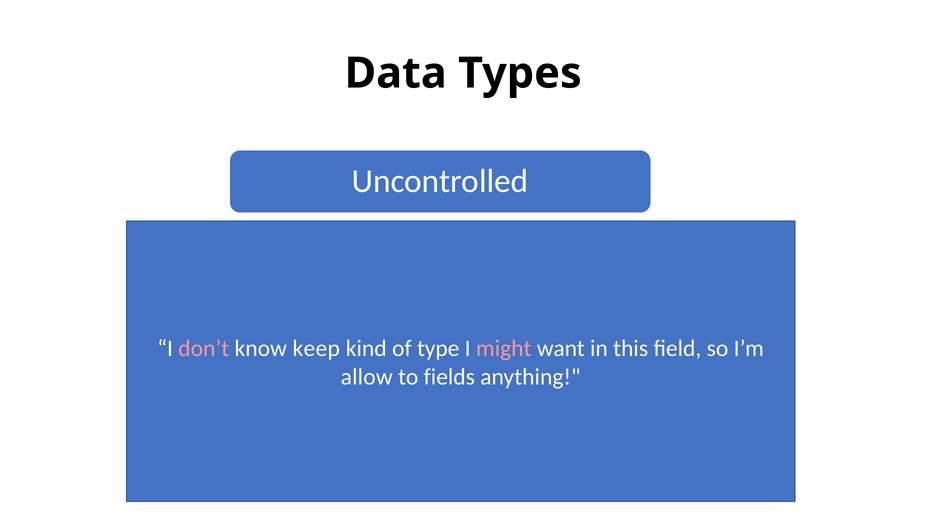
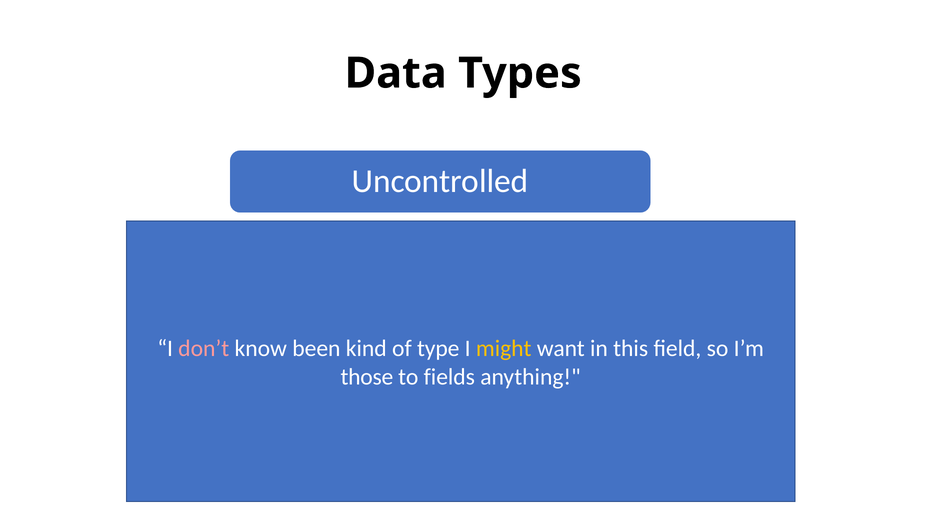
keep: keep -> been
might colour: pink -> yellow
allow: allow -> those
